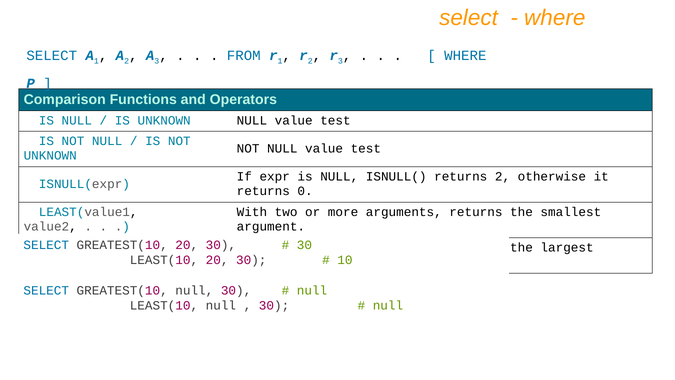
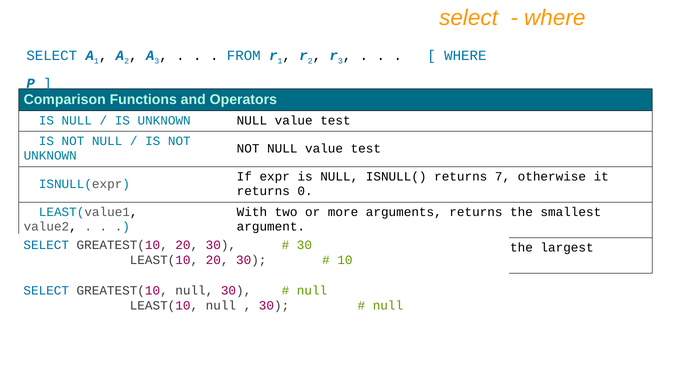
returns 2: 2 -> 7
